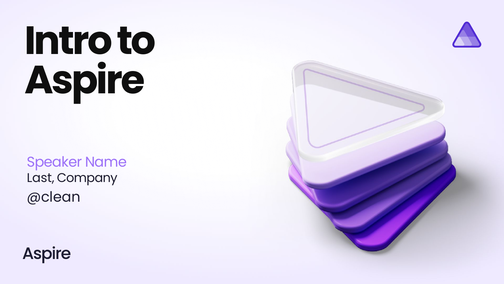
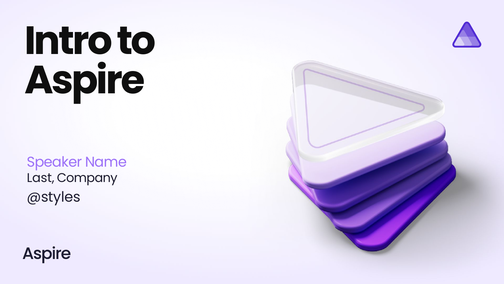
@clean: @clean -> @styles
